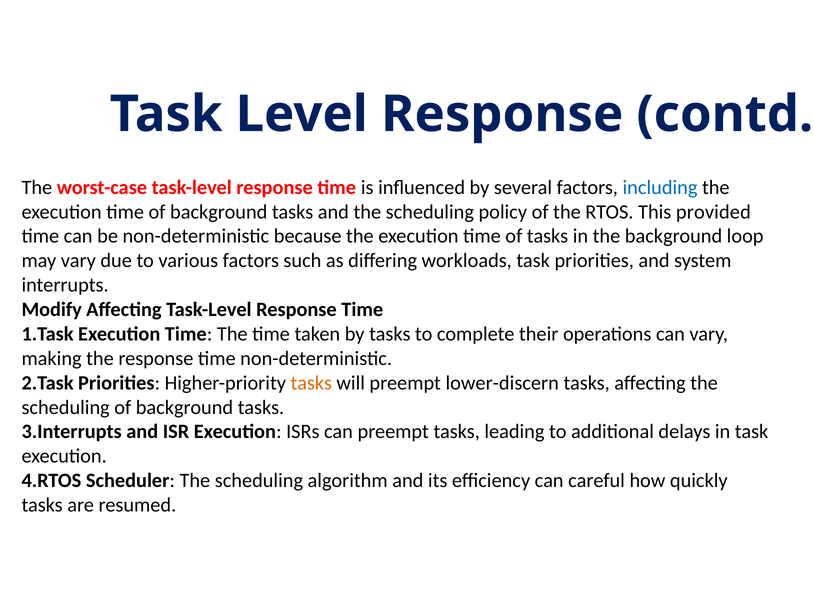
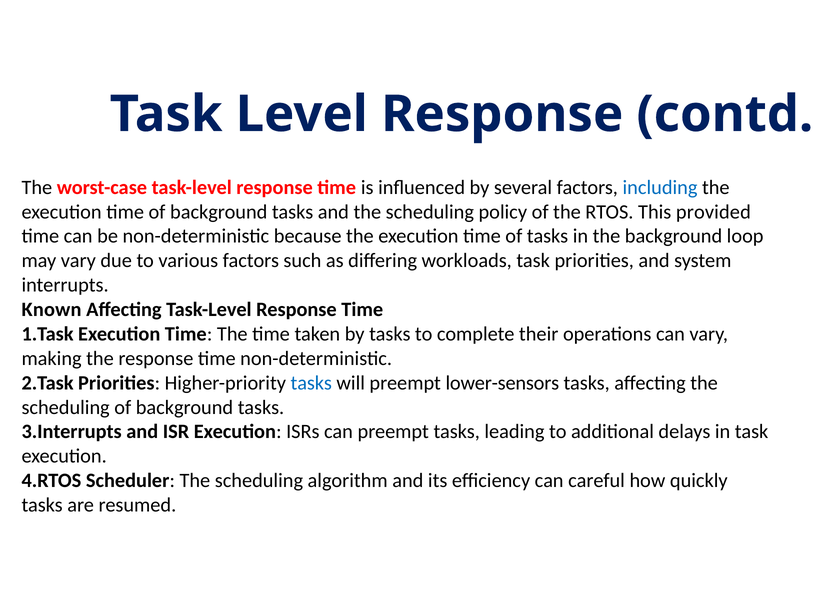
Modify: Modify -> Known
tasks at (311, 383) colour: orange -> blue
lower-discern: lower-discern -> lower-sensors
